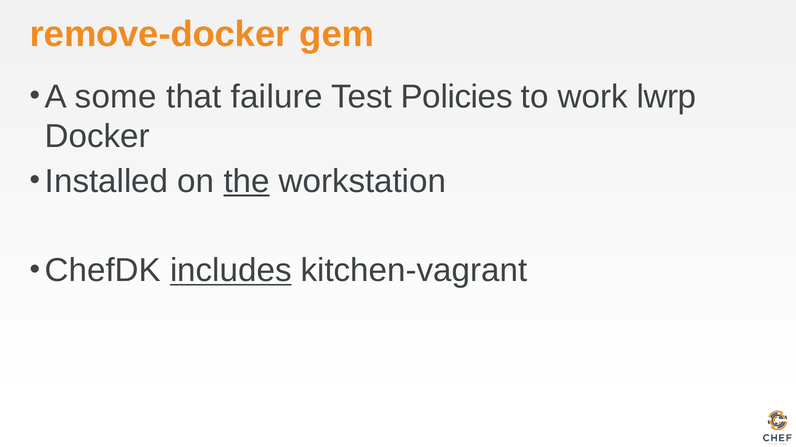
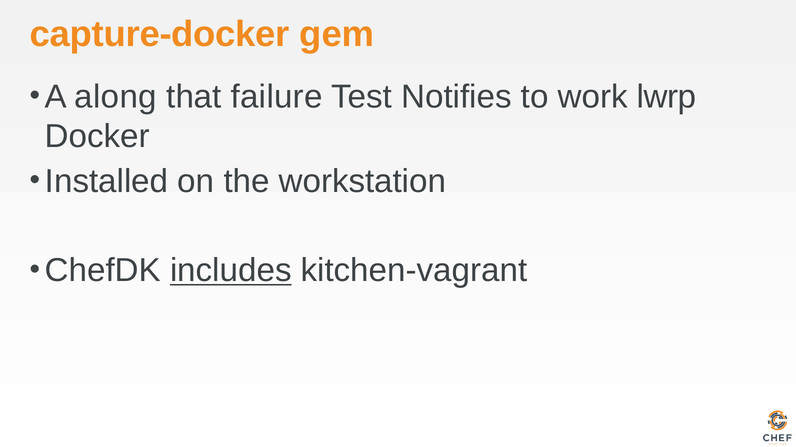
remove-docker: remove-docker -> capture-docker
some: some -> along
Policies: Policies -> Notifies
the underline: present -> none
